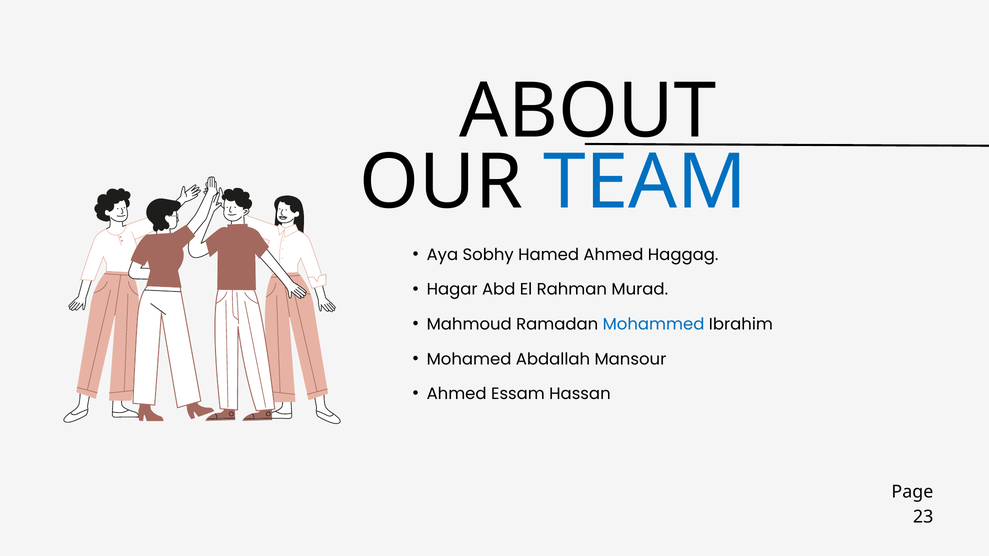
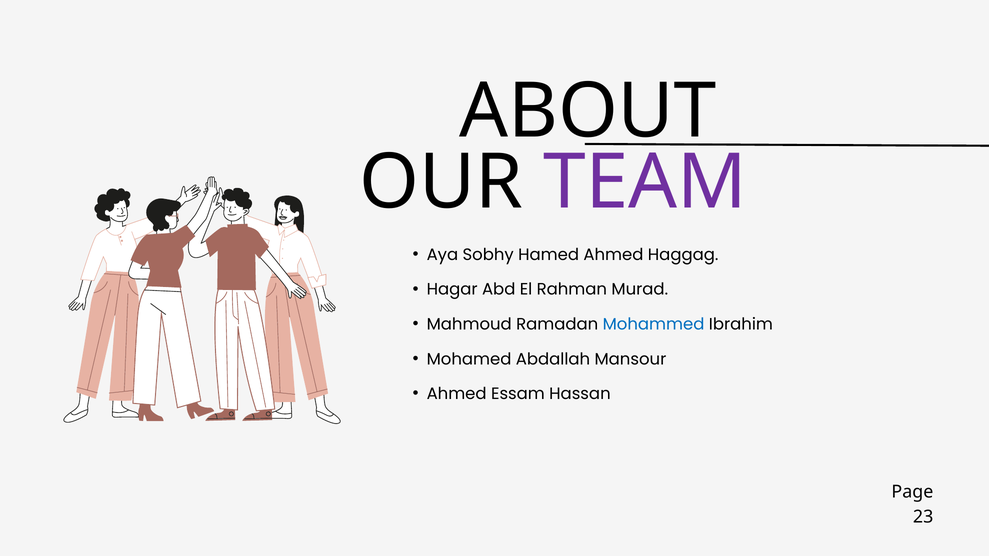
TEAM colour: blue -> purple
